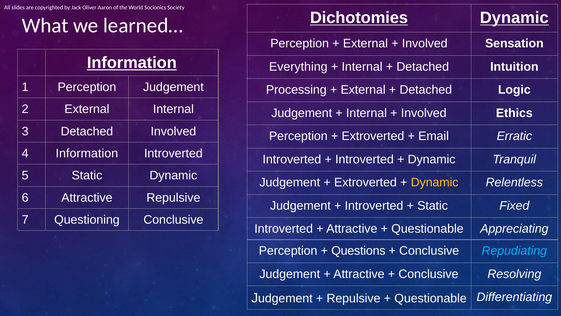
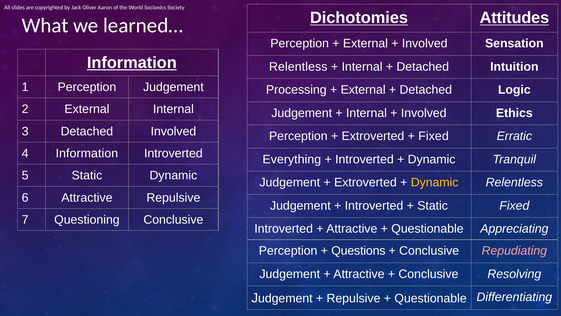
Dichotomies Dynamic: Dynamic -> Attitudes
Everything at (298, 67): Everything -> Relentless
Email at (434, 136): Email -> Fixed
Introverted at (292, 159): Introverted -> Everything
Repudiating colour: light blue -> pink
